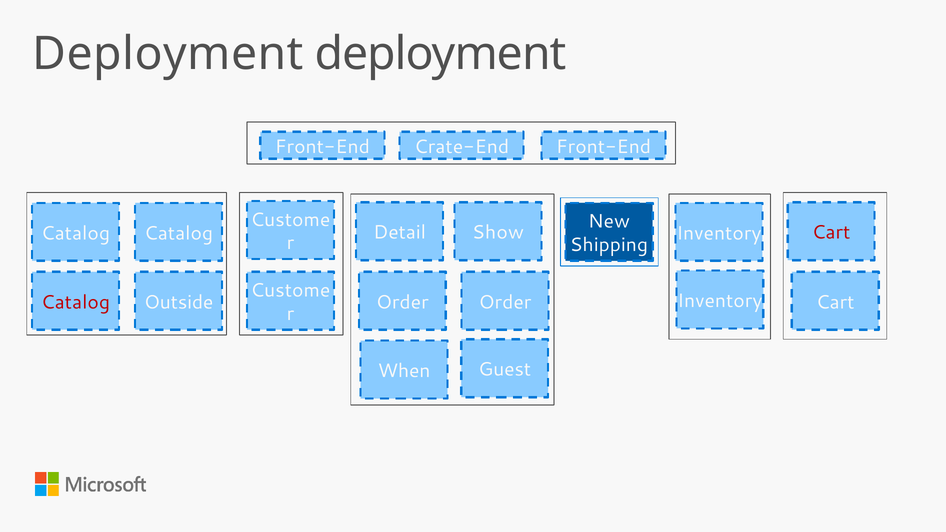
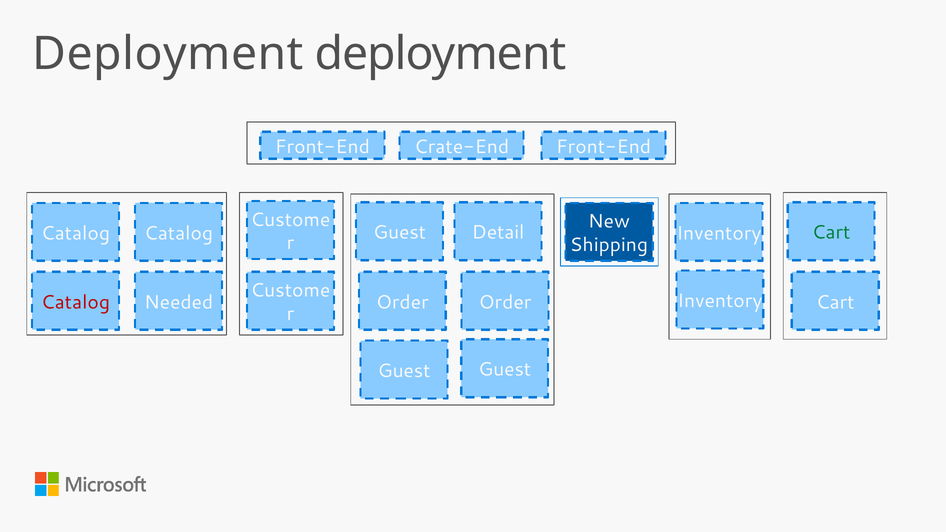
Detail at (400, 233): Detail -> Guest
Show: Show -> Detail
Cart at (831, 233) colour: red -> green
Outside: Outside -> Needed
When at (404, 371): When -> Guest
